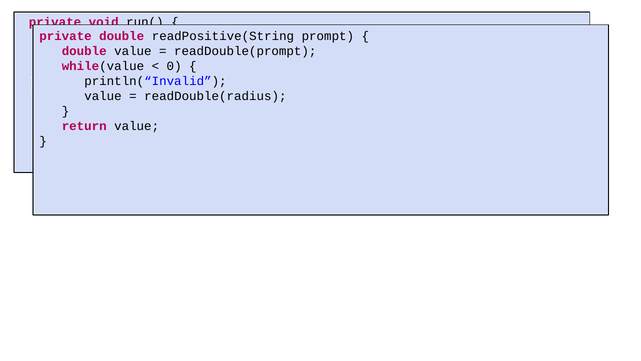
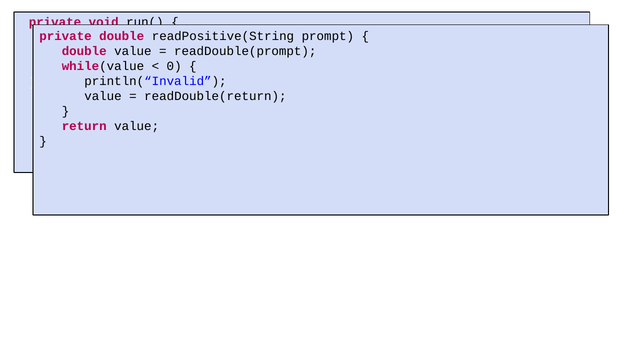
readDouble(radius: readDouble(radius -> readDouble(return
